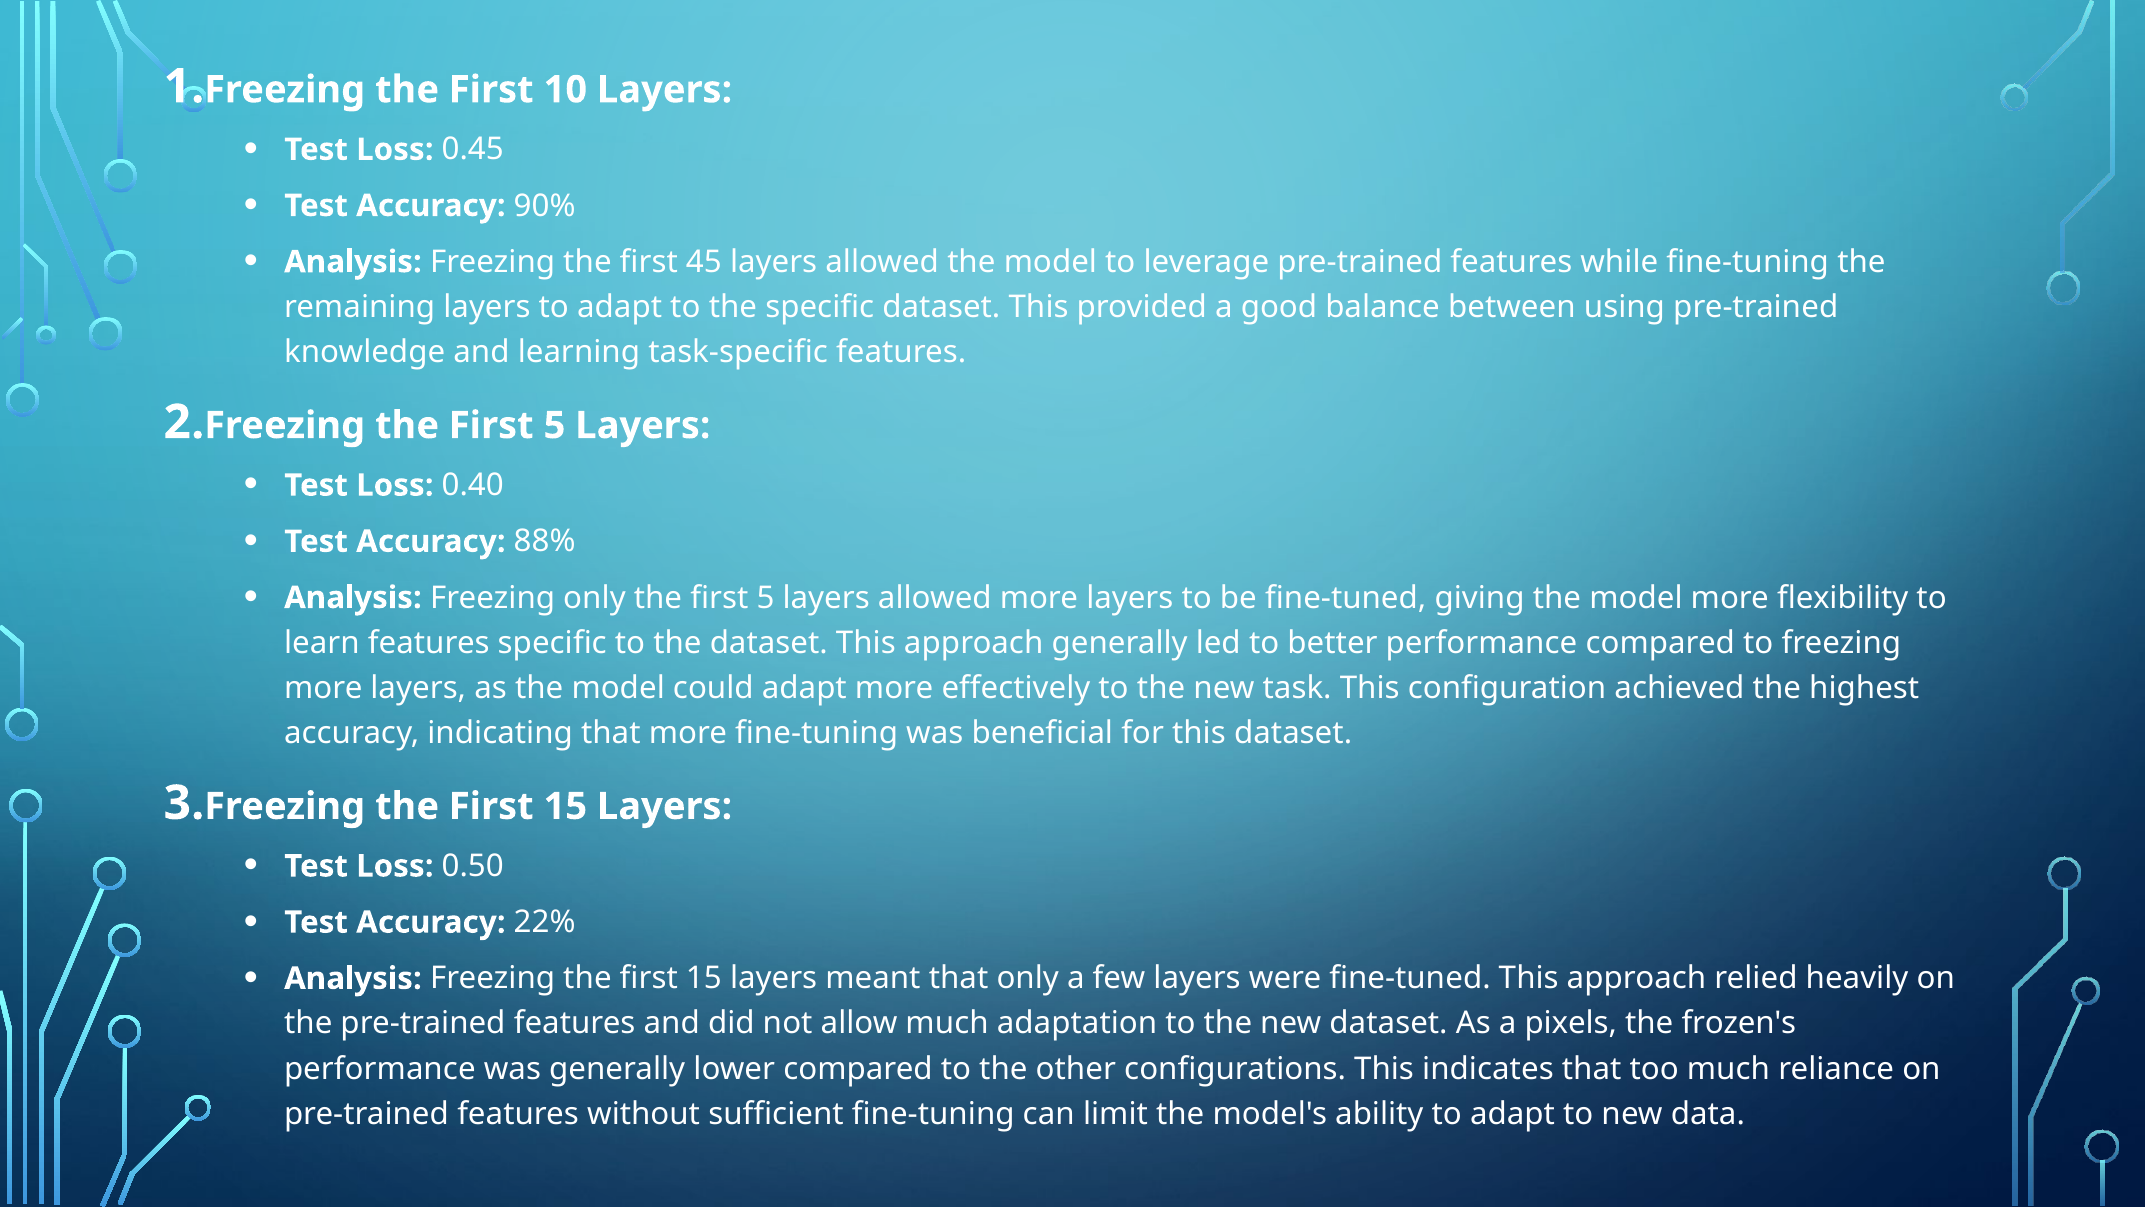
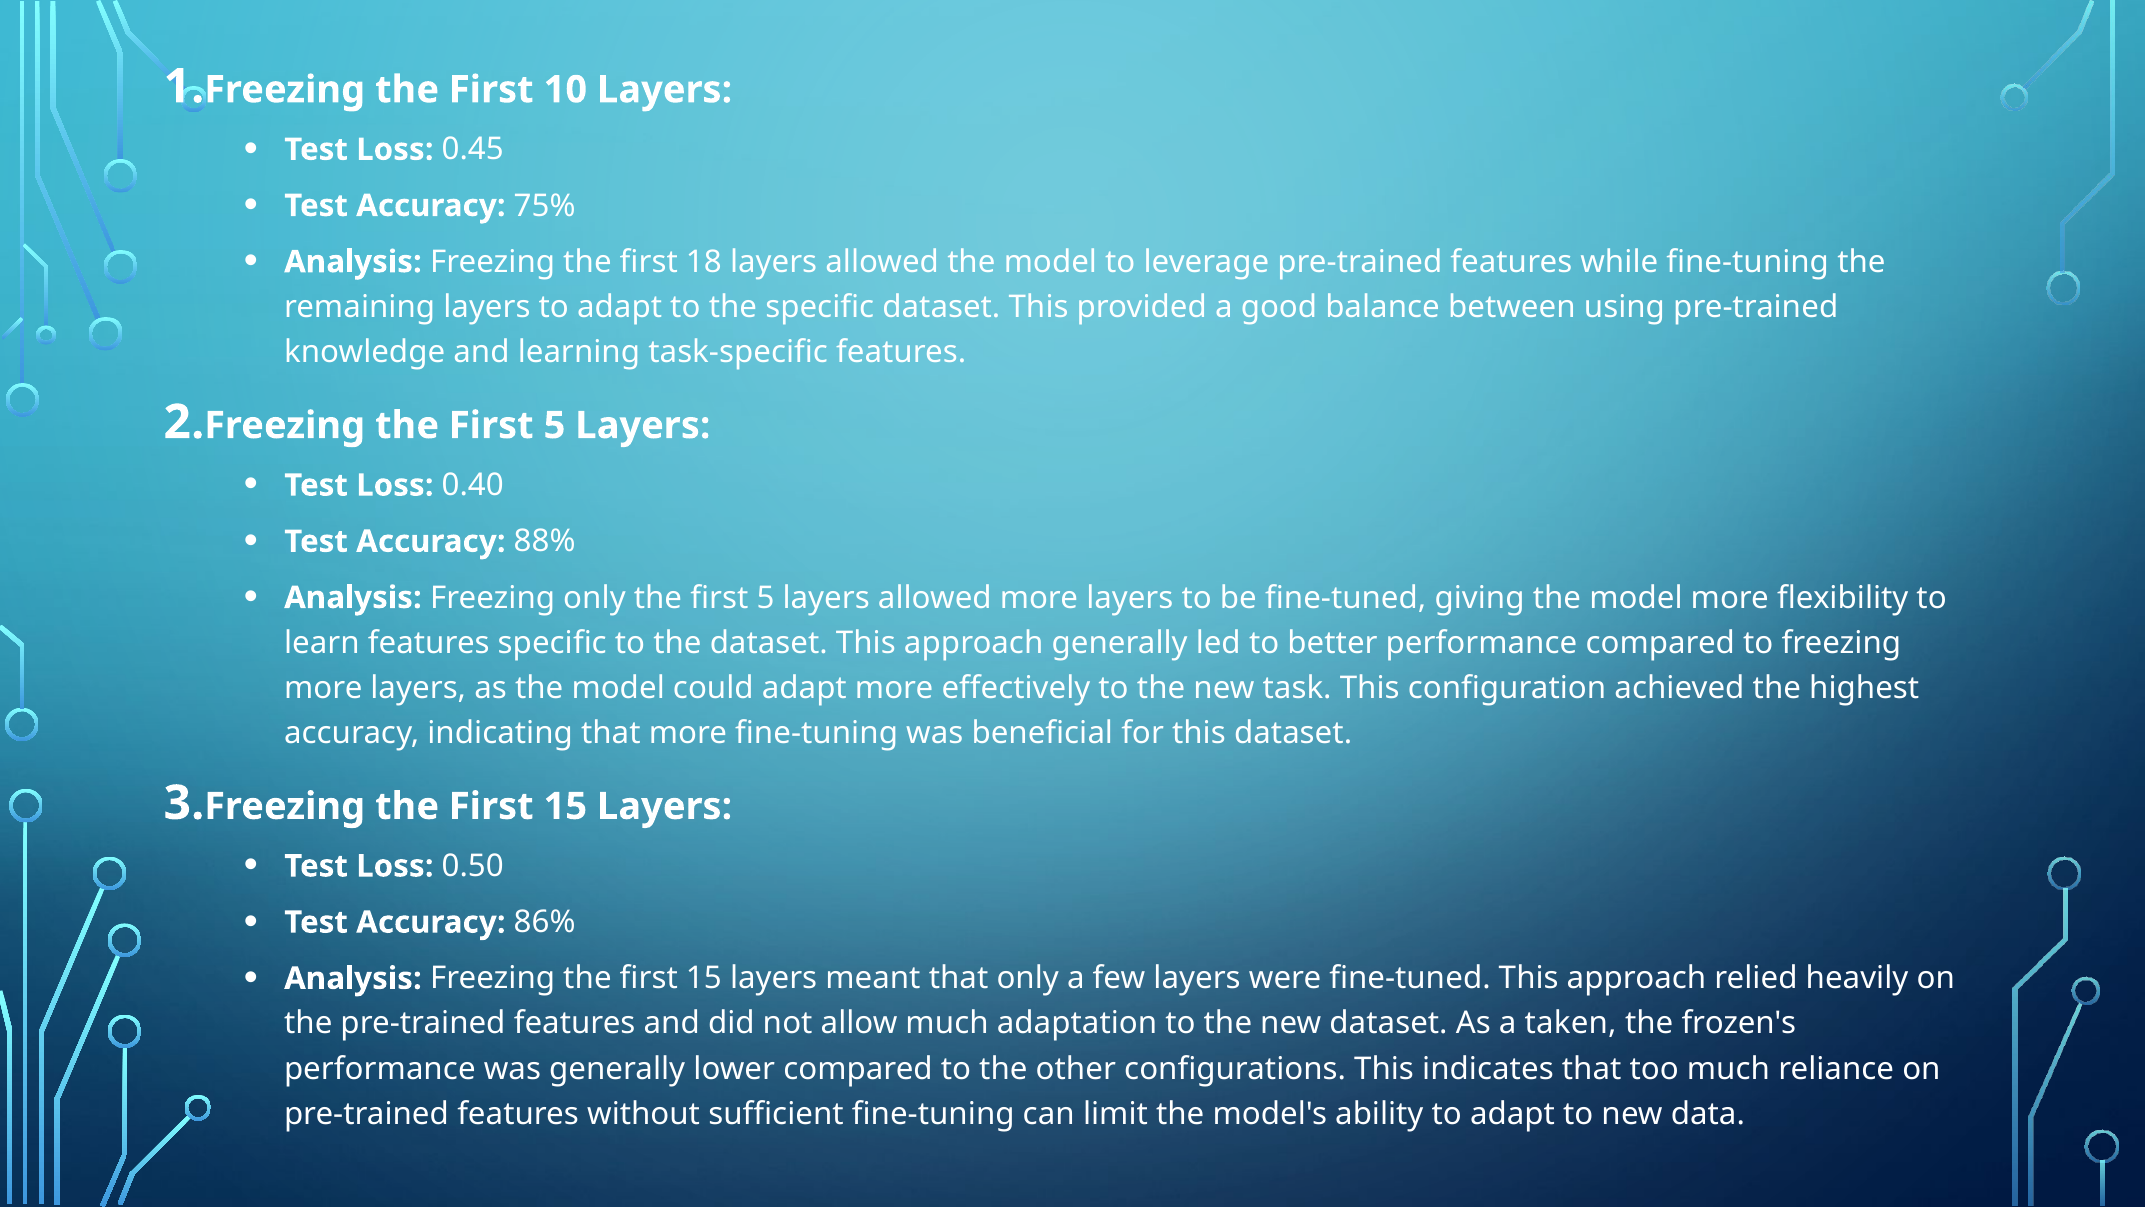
90%: 90% -> 75%
45: 45 -> 18
22%: 22% -> 86%
pixels: pixels -> taken
